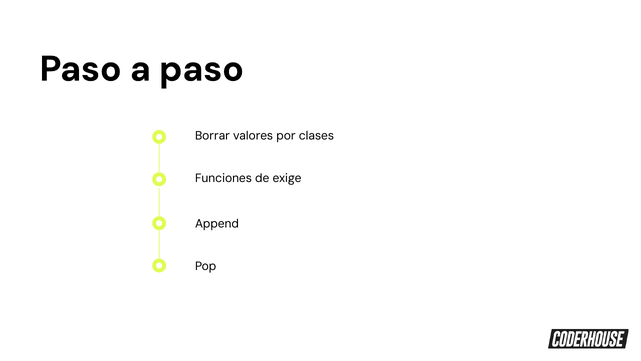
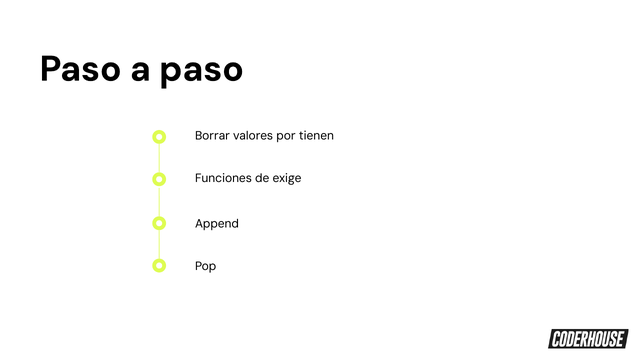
clases: clases -> tienen
